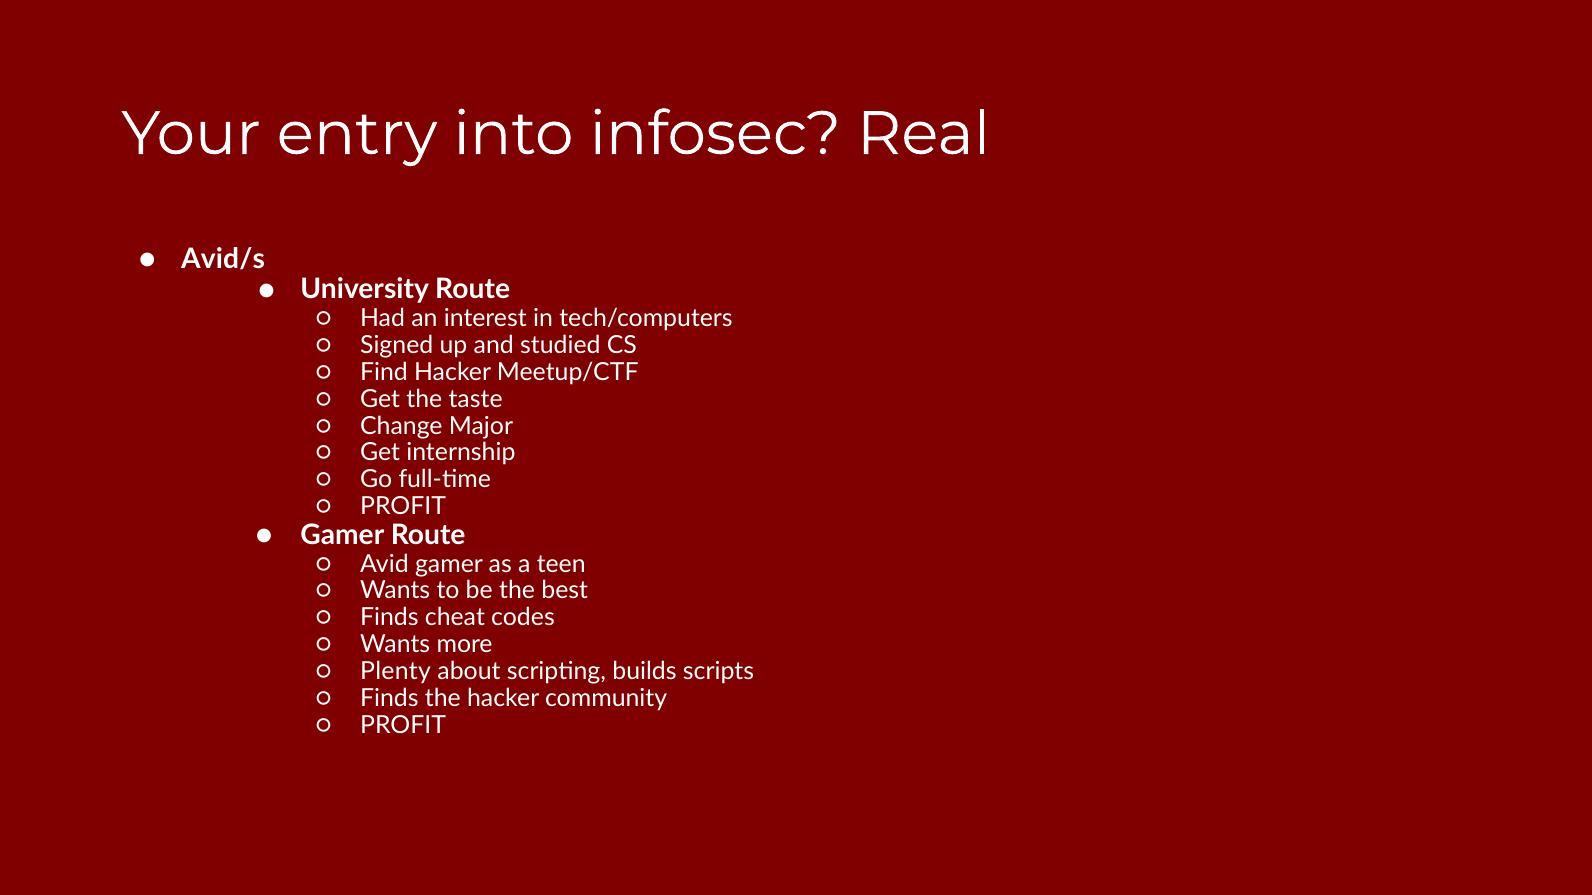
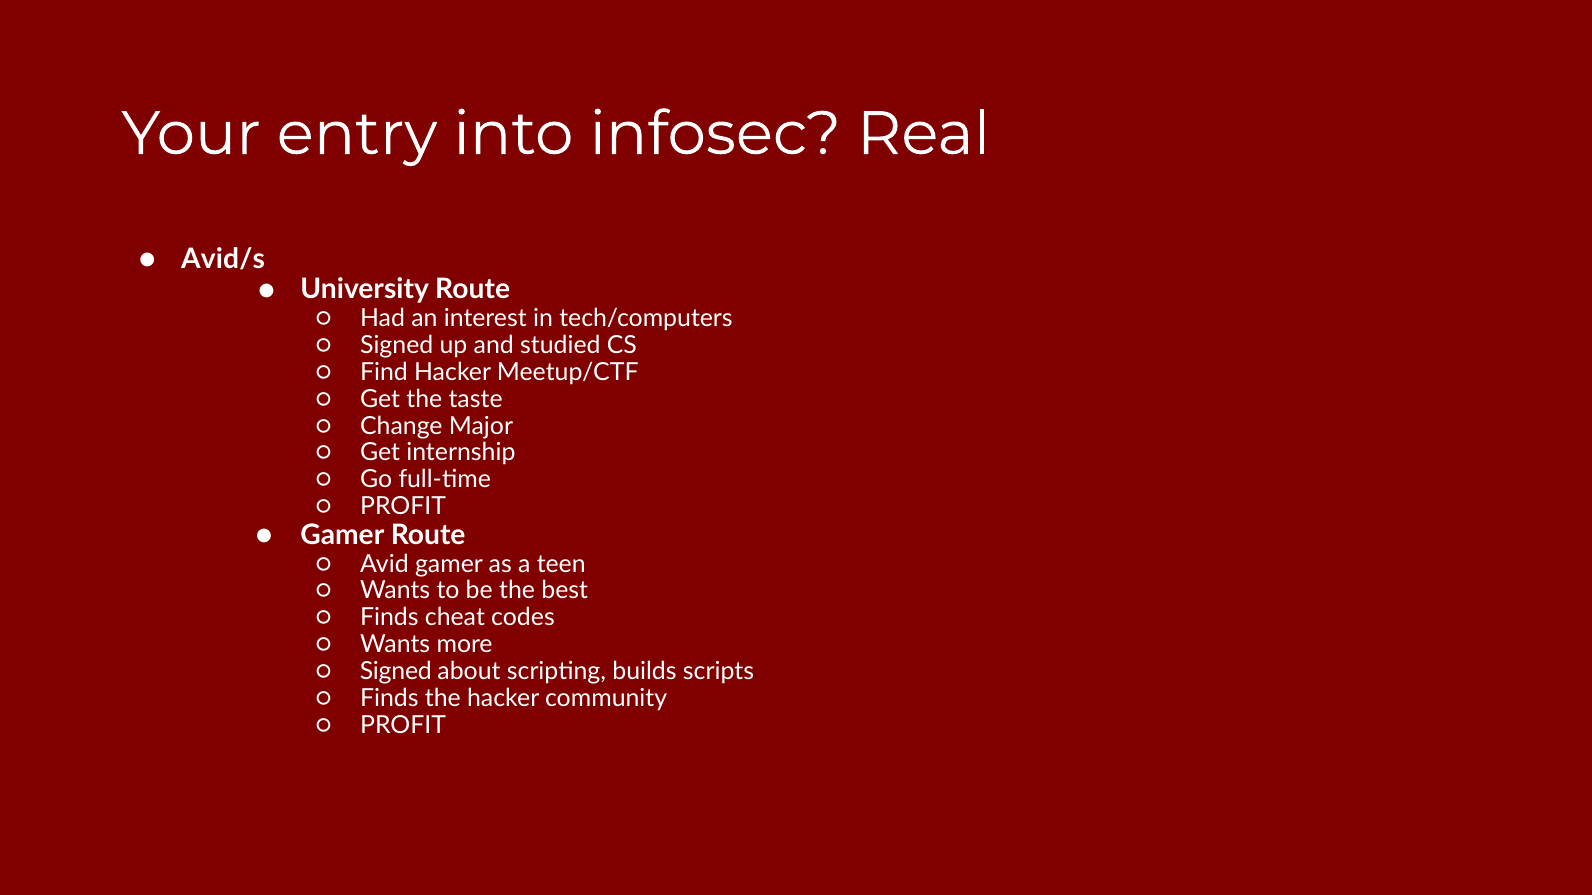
Plenty at (396, 672): Plenty -> Signed
